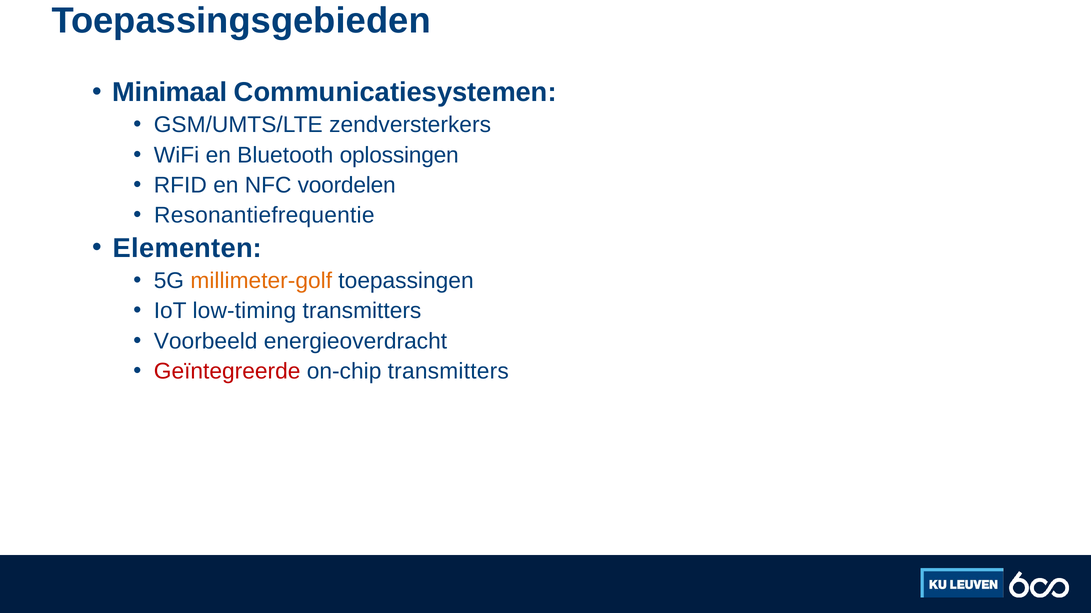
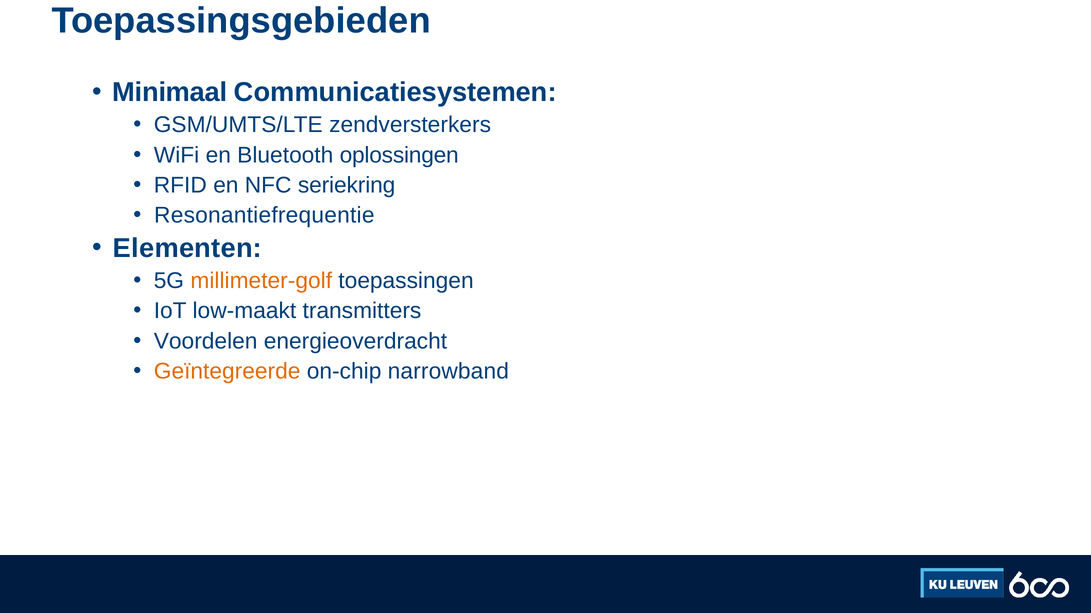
voordelen: voordelen -> seriekring
low-timing: low-timing -> low-maakt
Voorbeeld: Voorbeeld -> Voordelen
Geïntegreerde colour: red -> orange
on-chip transmitters: transmitters -> narrowband
